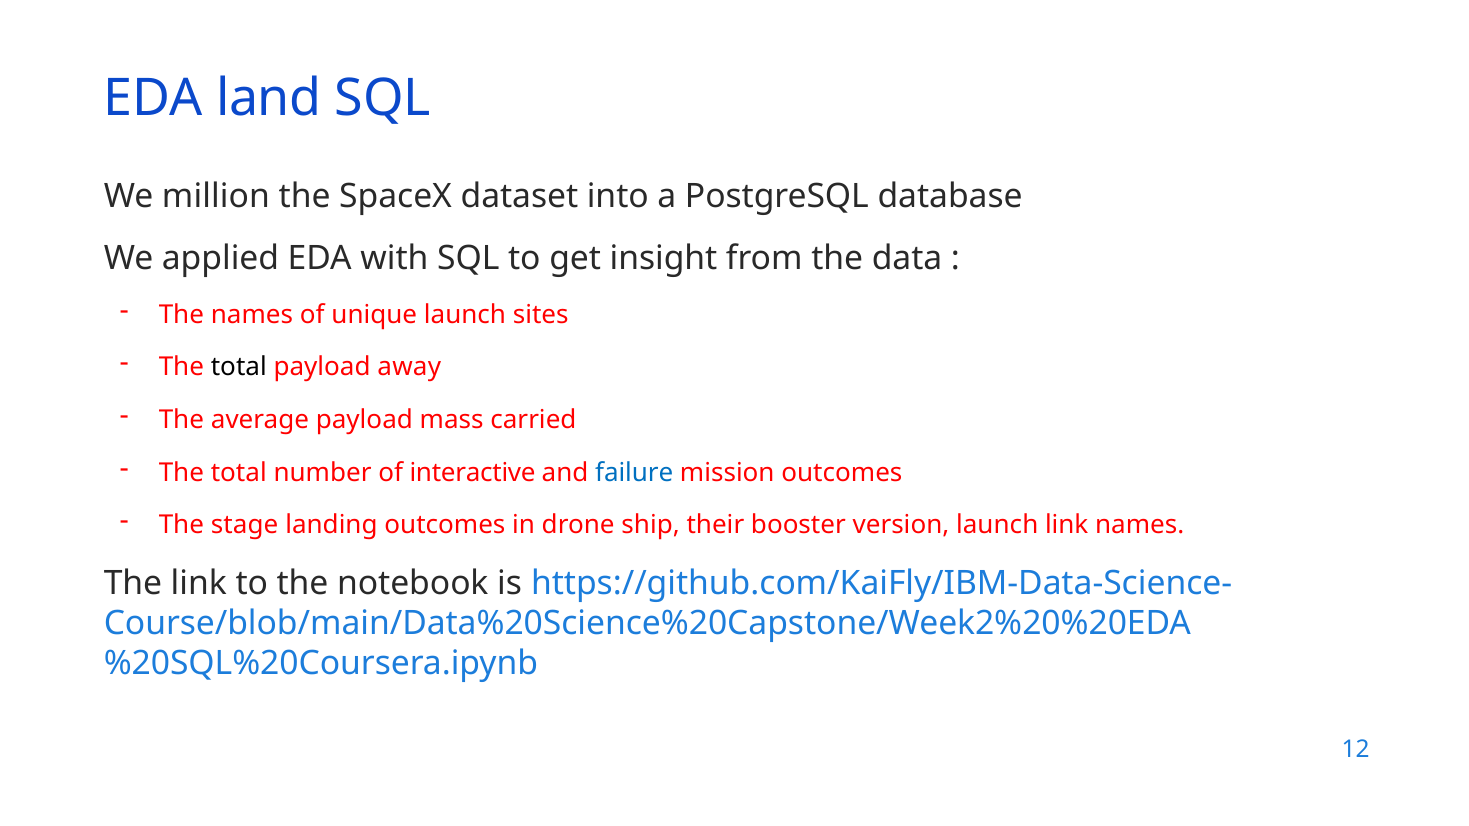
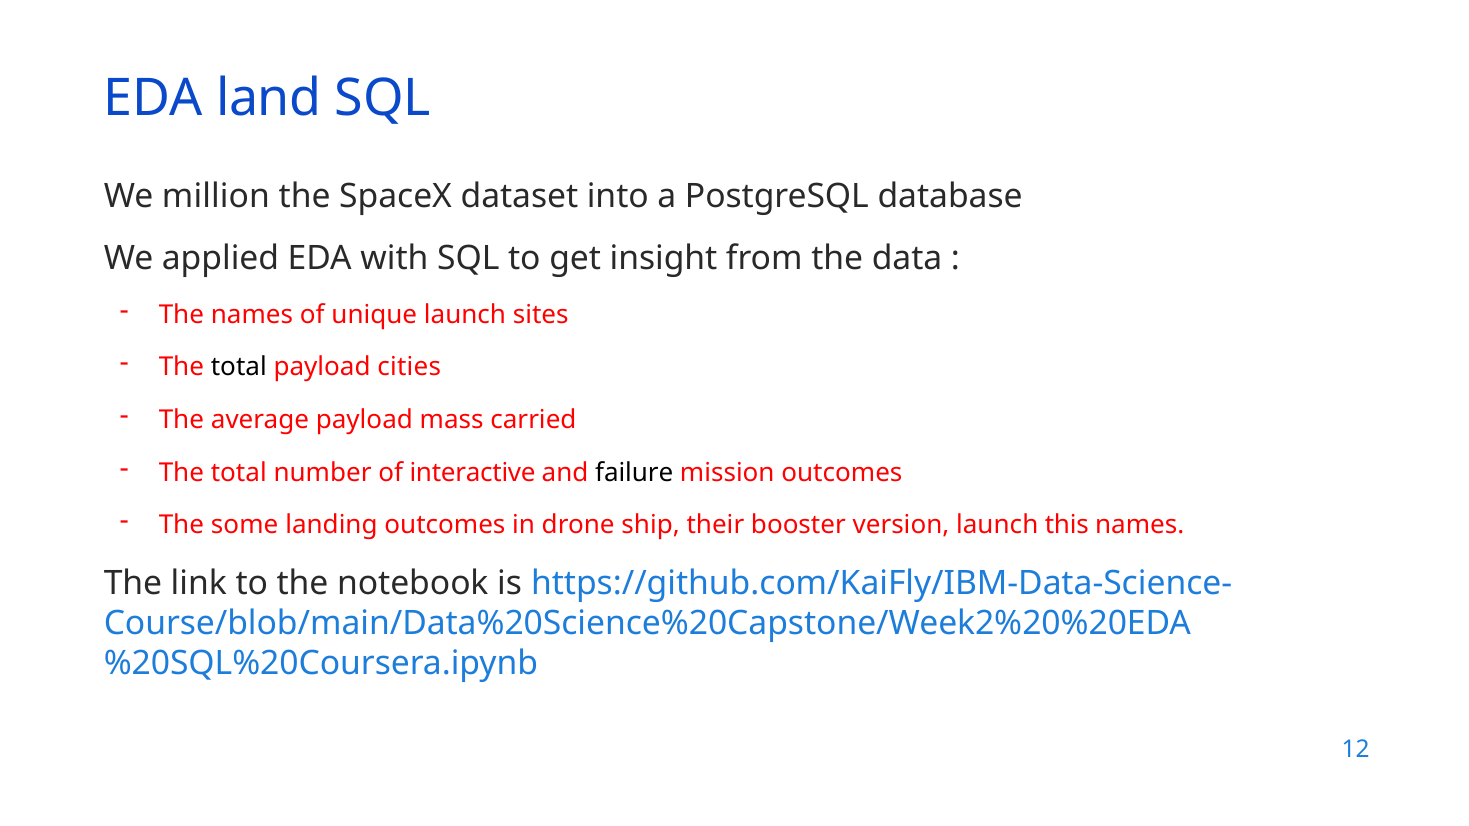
away: away -> cities
failure colour: blue -> black
stage: stage -> some
launch link: link -> this
